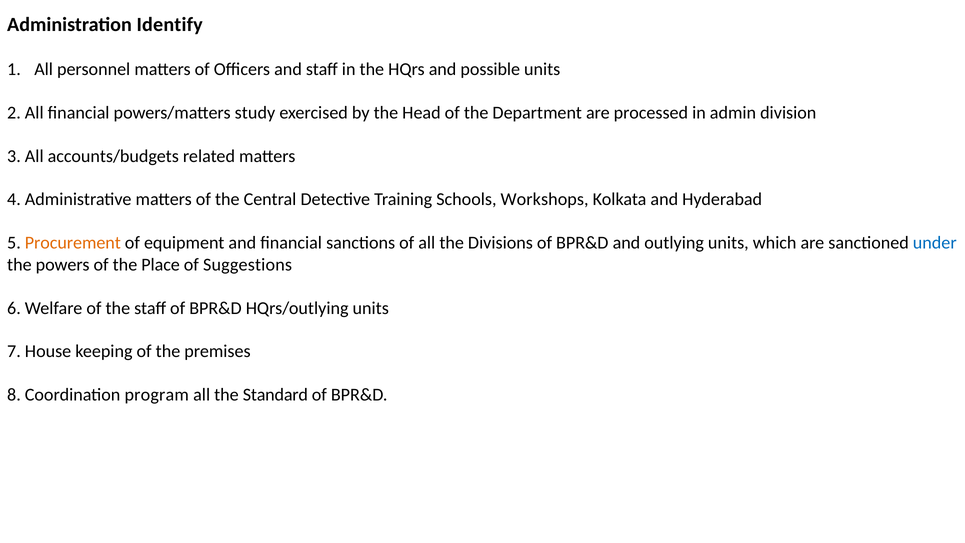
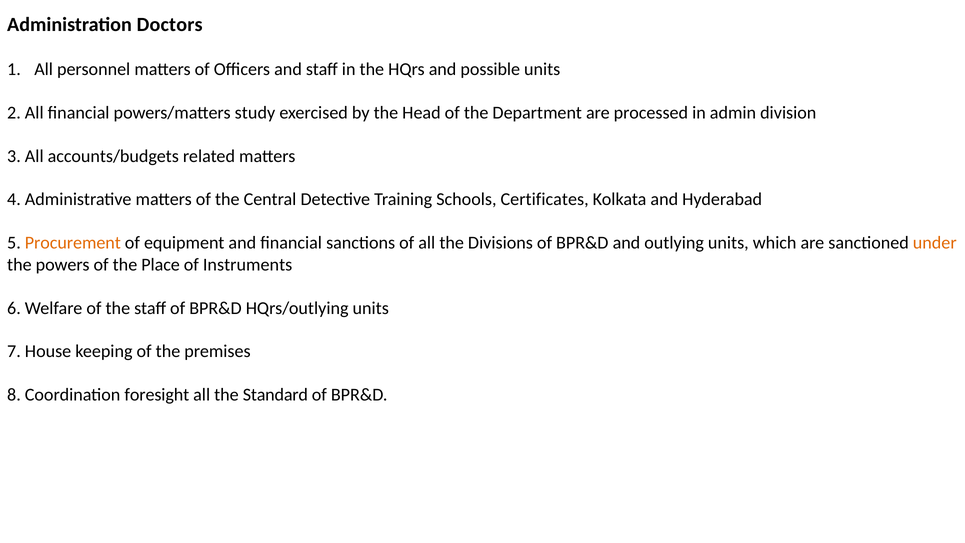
Identify: Identify -> Doctors
Workshops: Workshops -> Certificates
under colour: blue -> orange
Suggestions: Suggestions -> Instruments
program: program -> foresight
